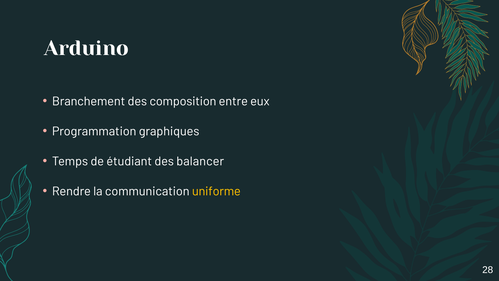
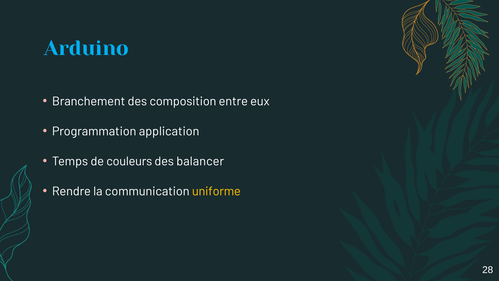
Arduino colour: white -> light blue
graphiques: graphiques -> application
étudiant: étudiant -> couleurs
